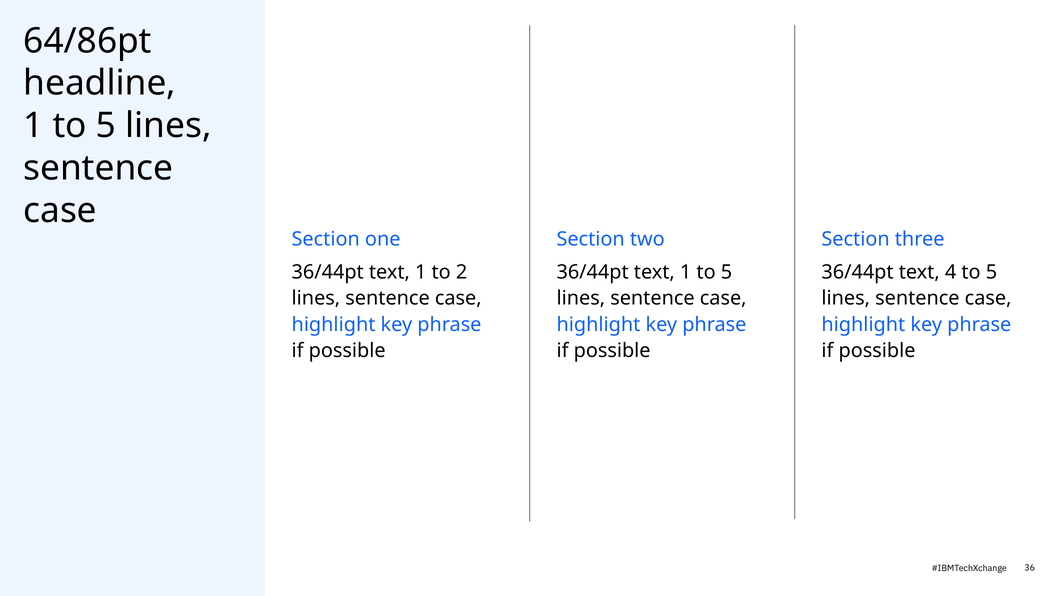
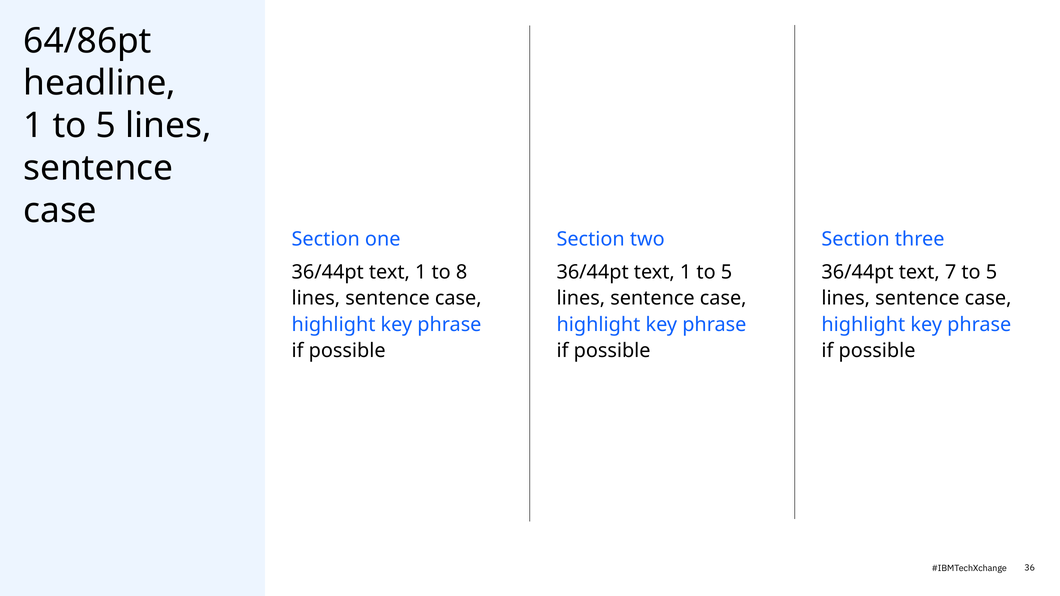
2: 2 -> 8
4: 4 -> 7
